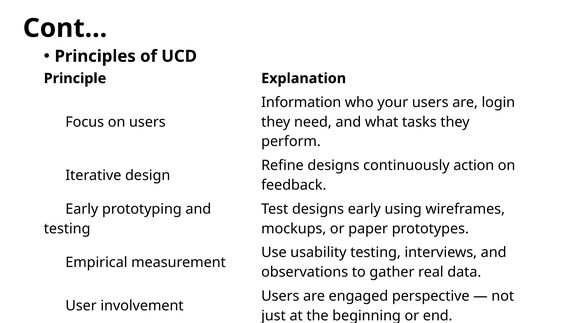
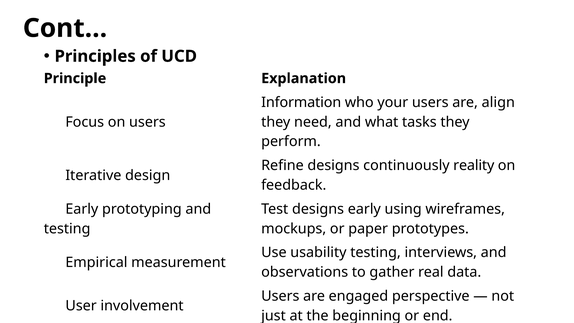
login: login -> align
action: action -> reality
